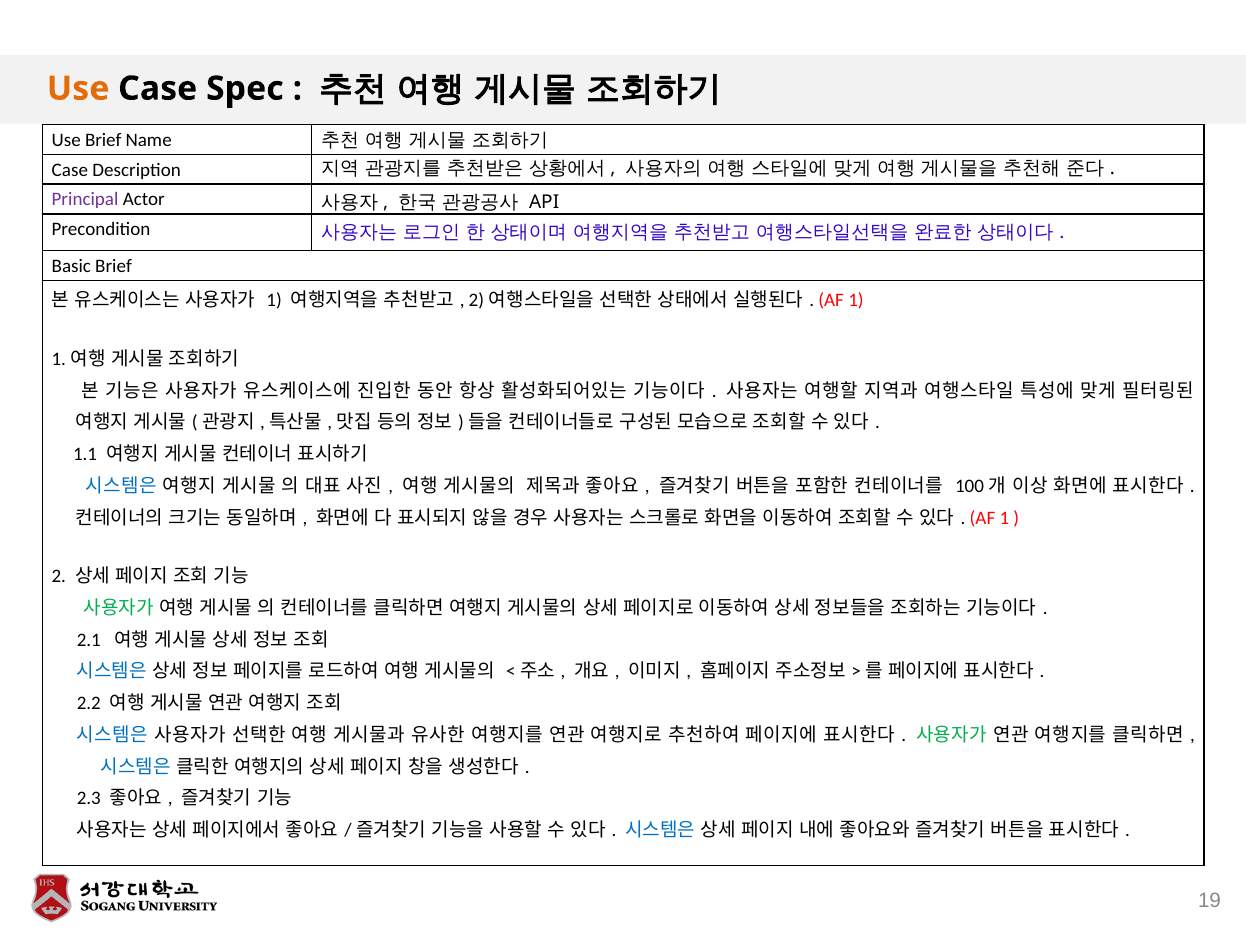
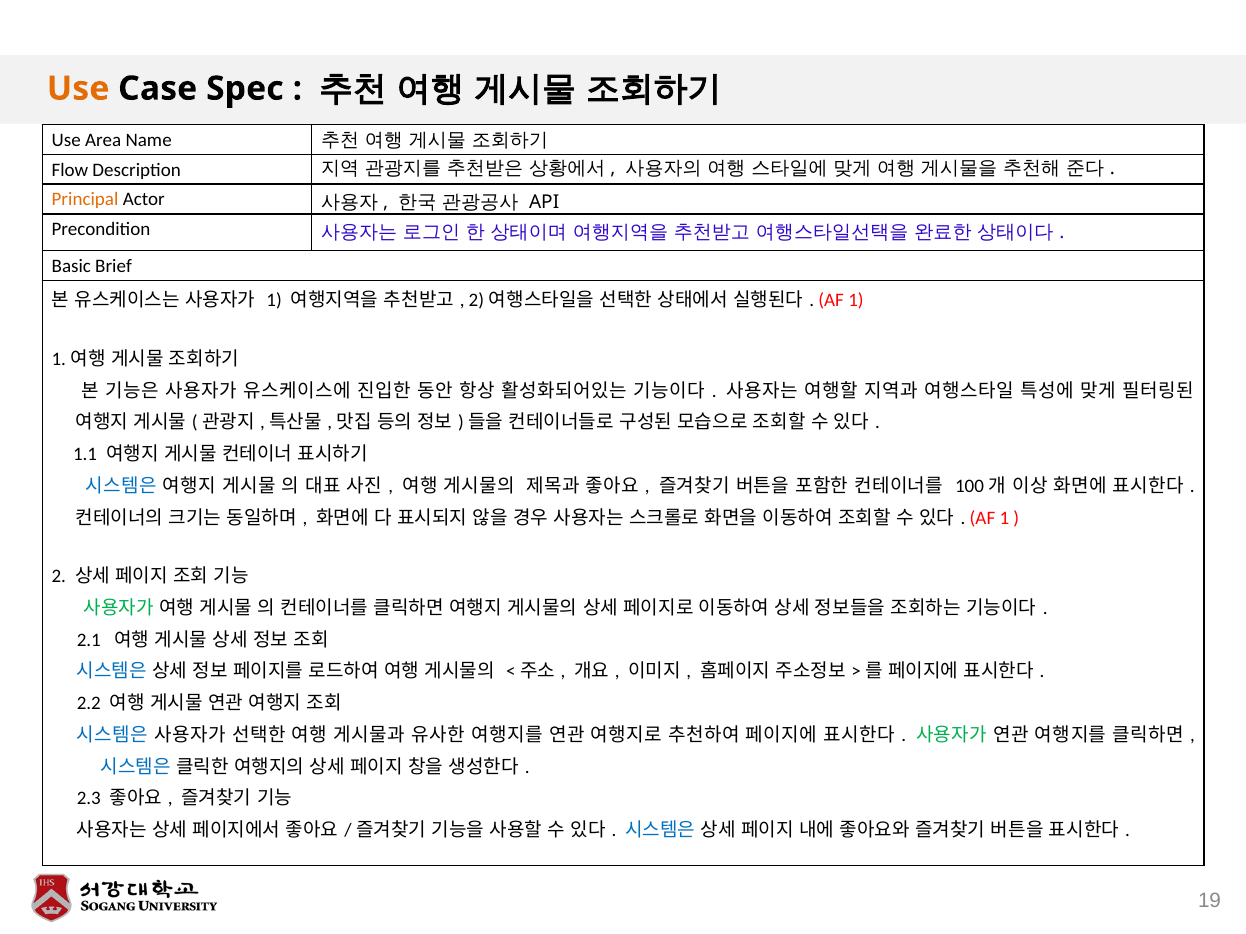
Use Brief: Brief -> Area
Case at (70, 170): Case -> Flow
Principal colour: purple -> orange
